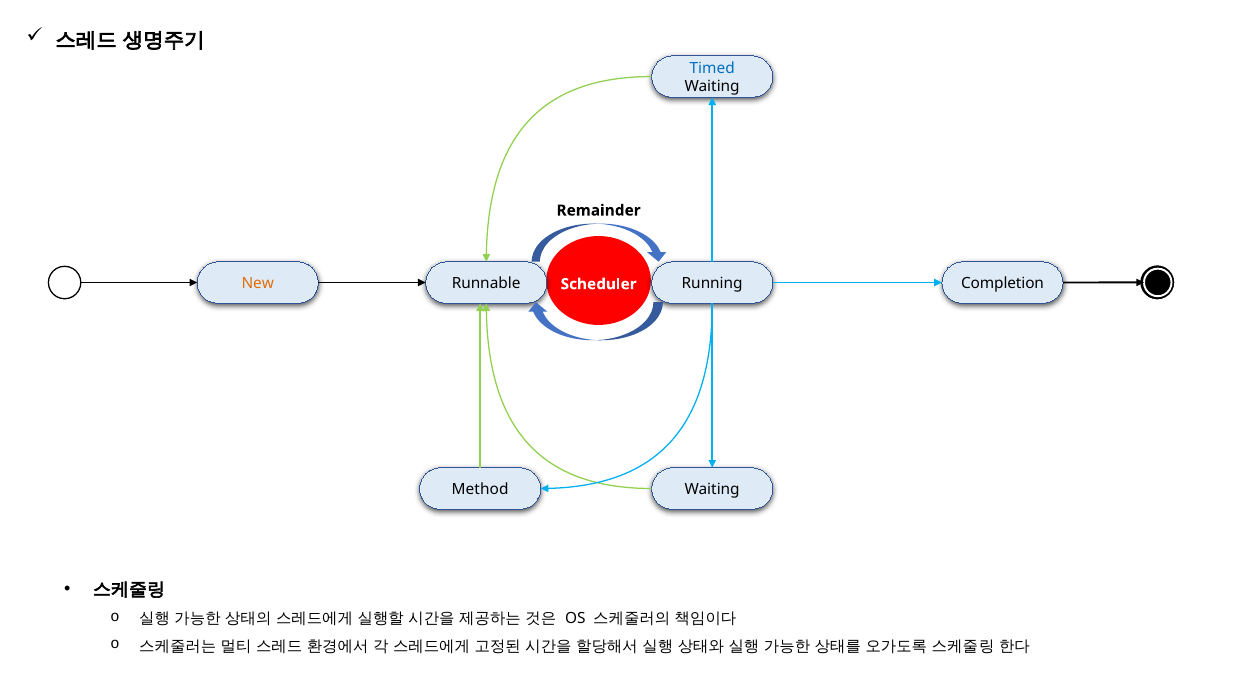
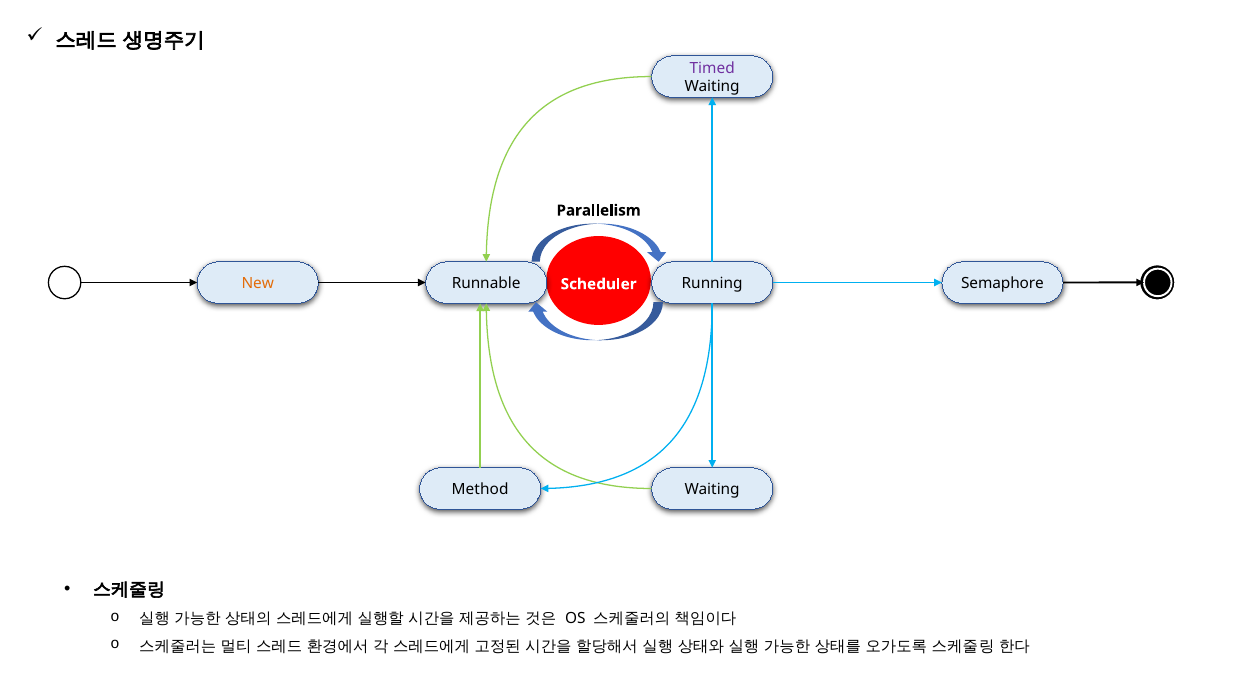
Timed colour: blue -> purple
Remainder: Remainder -> Parallelism
Completion: Completion -> Semaphore
